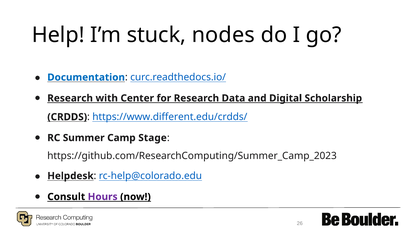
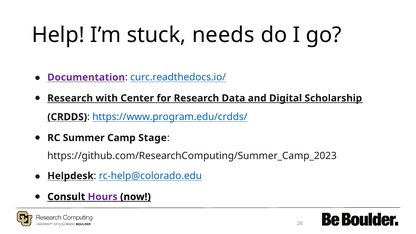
nodes: nodes -> needs
Documentation colour: blue -> purple
https://www.different.edu/crdds/: https://www.different.edu/crdds/ -> https://www.program.edu/crdds/
